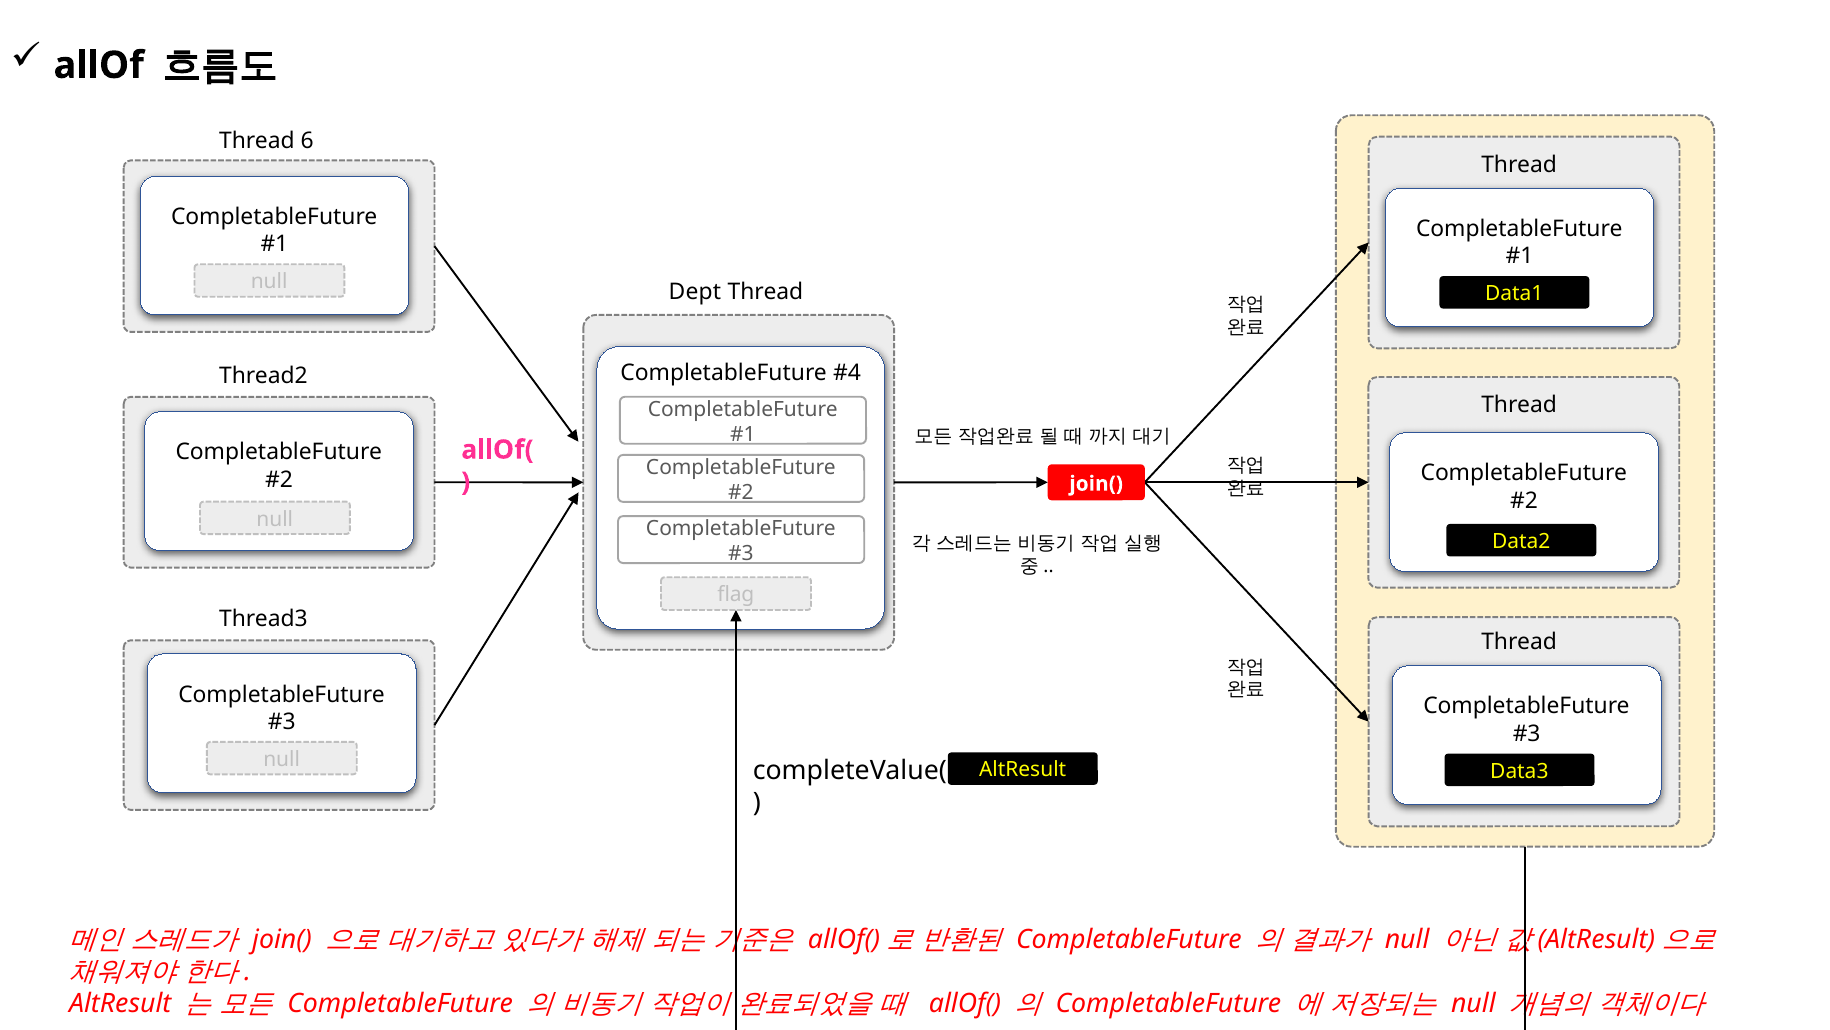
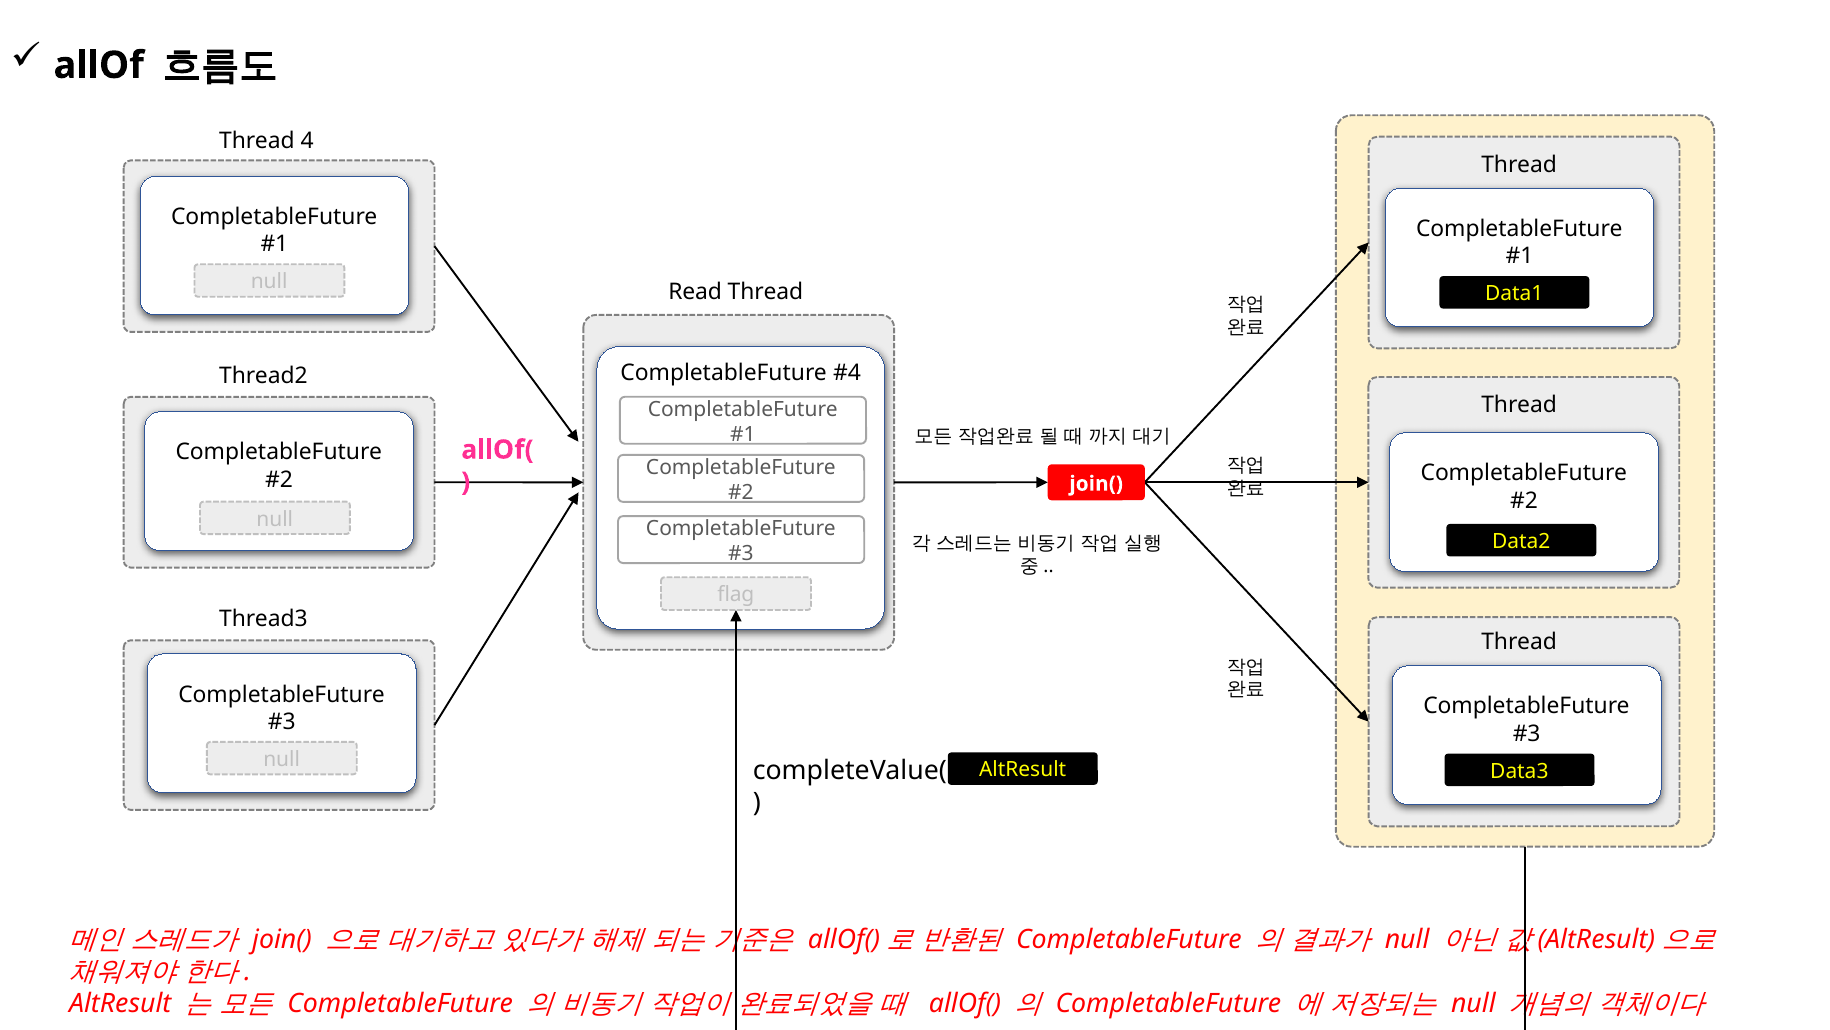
6: 6 -> 4
Dept: Dept -> Read
